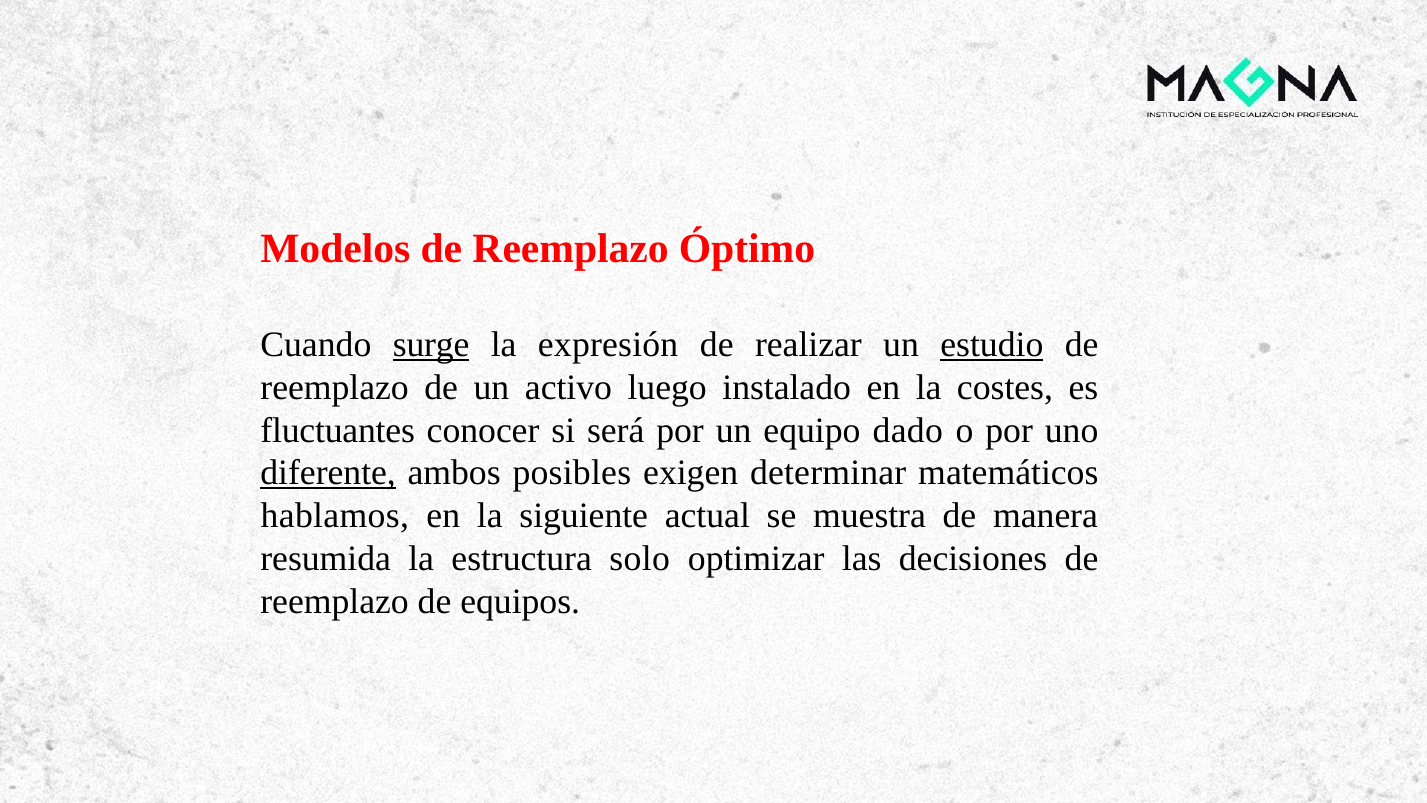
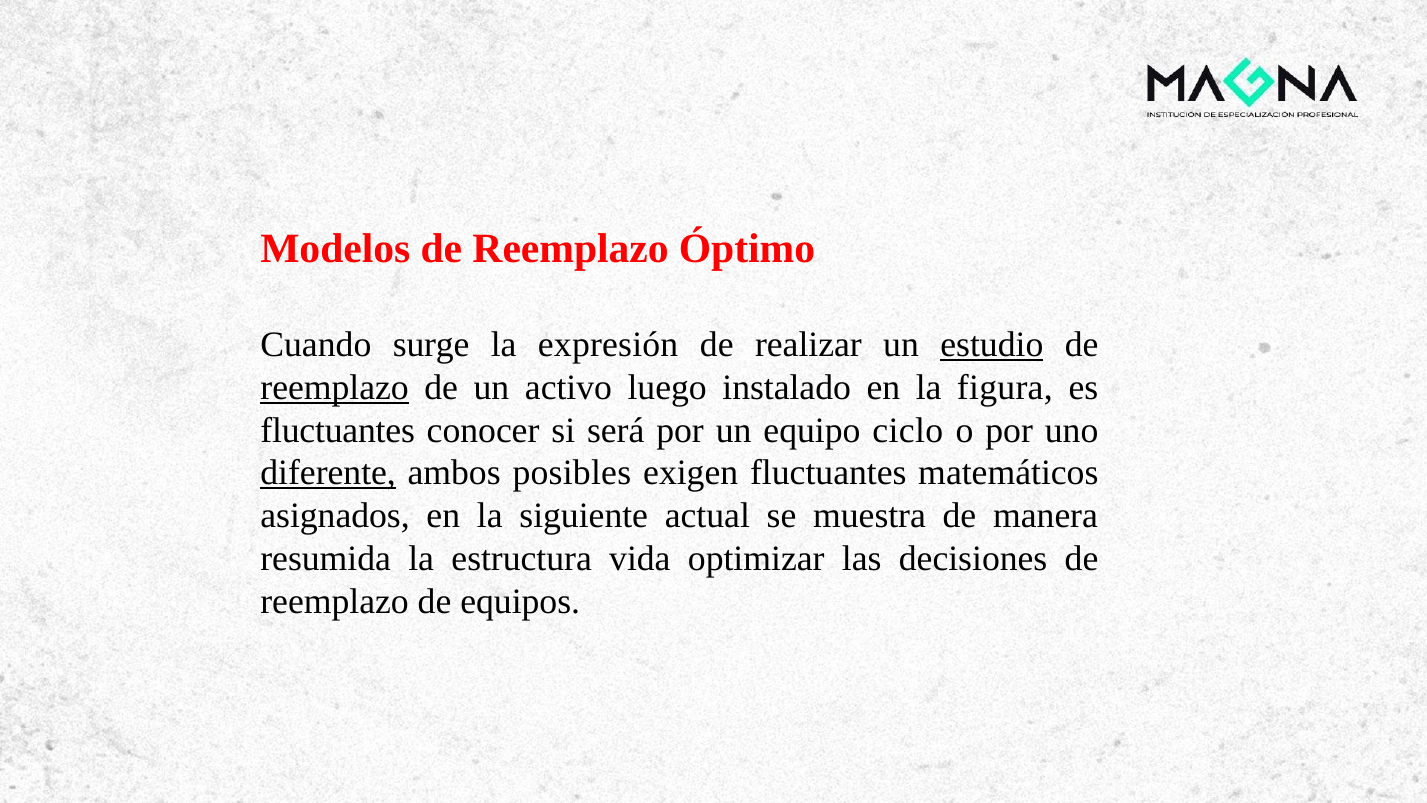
surge underline: present -> none
reemplazo at (335, 387) underline: none -> present
costes: costes -> figura
dado: dado -> ciclo
exigen determinar: determinar -> fluctuantes
hablamos: hablamos -> asignados
solo: solo -> vida
